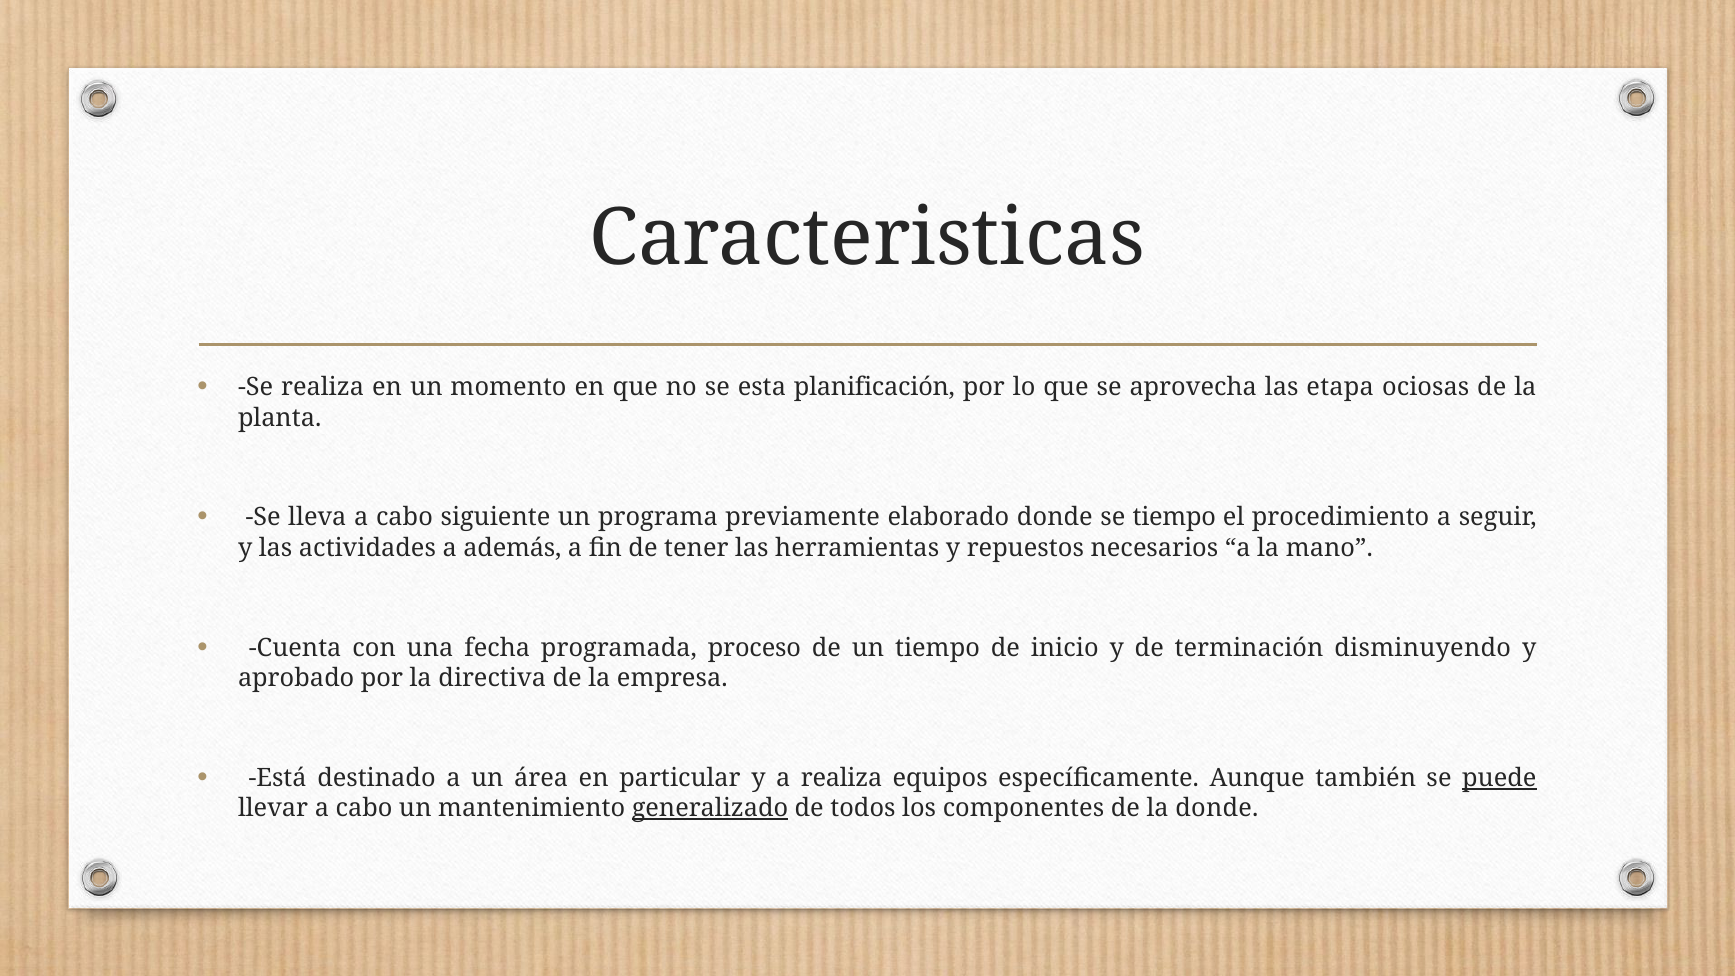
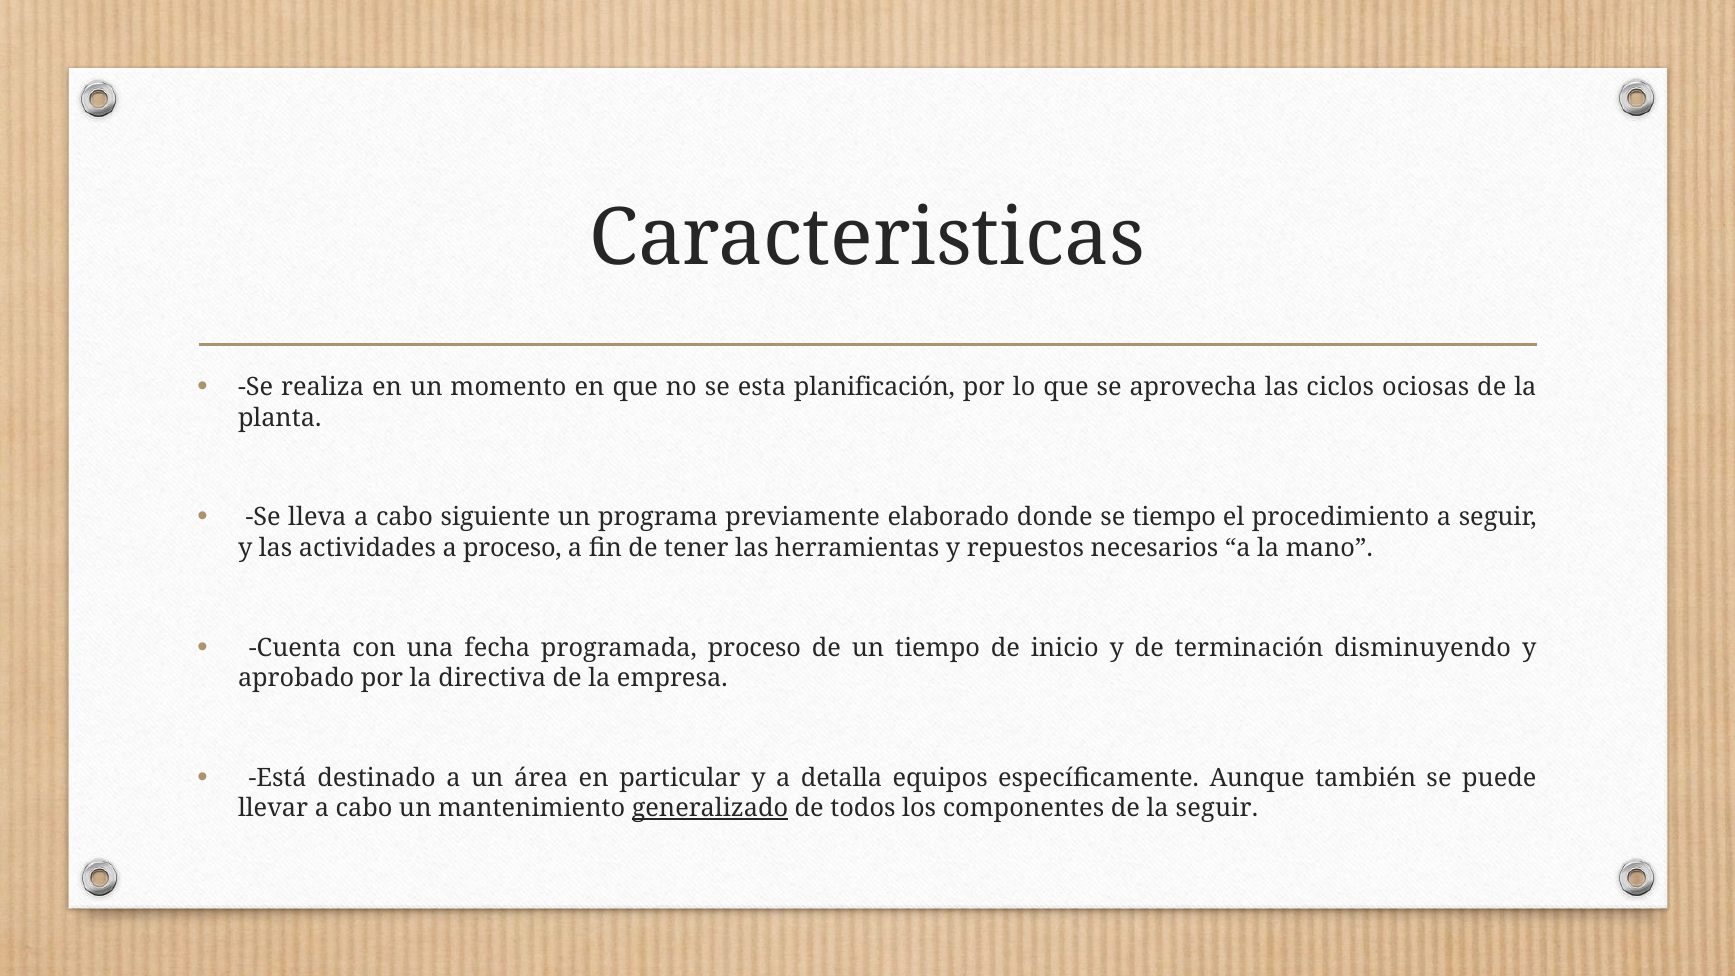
etapa: etapa -> ciclos
a además: además -> proceso
a realiza: realiza -> detalla
puede underline: present -> none
la donde: donde -> seguir
